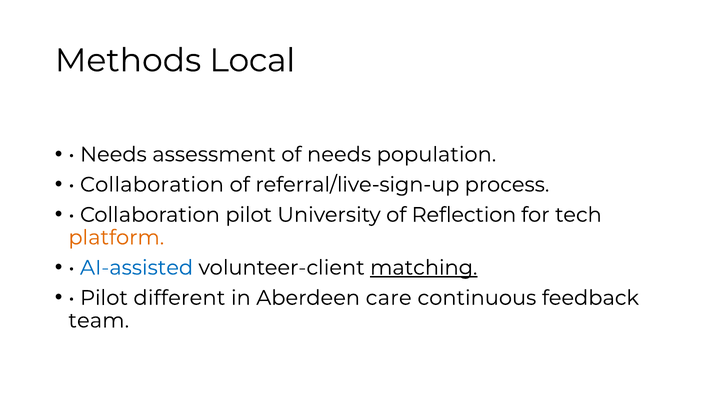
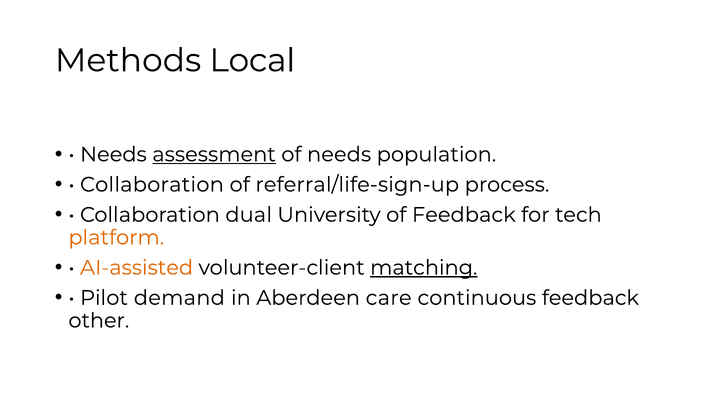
assessment underline: none -> present
referral/live-sign-up: referral/live-sign-up -> referral/life-sign-up
Collaboration pilot: pilot -> dual
of Reflection: Reflection -> Feedback
AI-assisted colour: blue -> orange
different: different -> demand
team: team -> other
